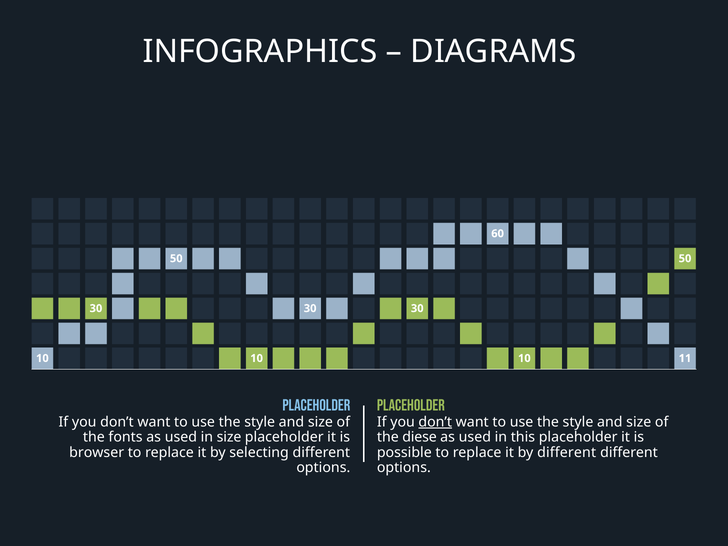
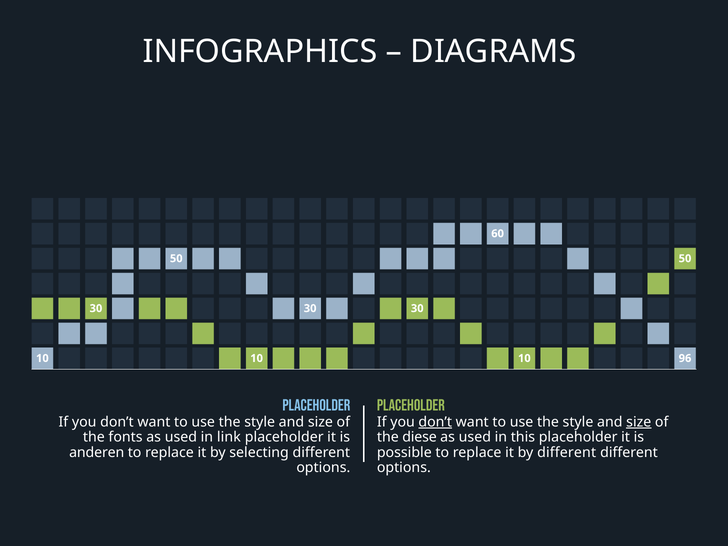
11: 11 -> 96
size at (639, 422) underline: none -> present
in size: size -> link
browser: browser -> anderen
